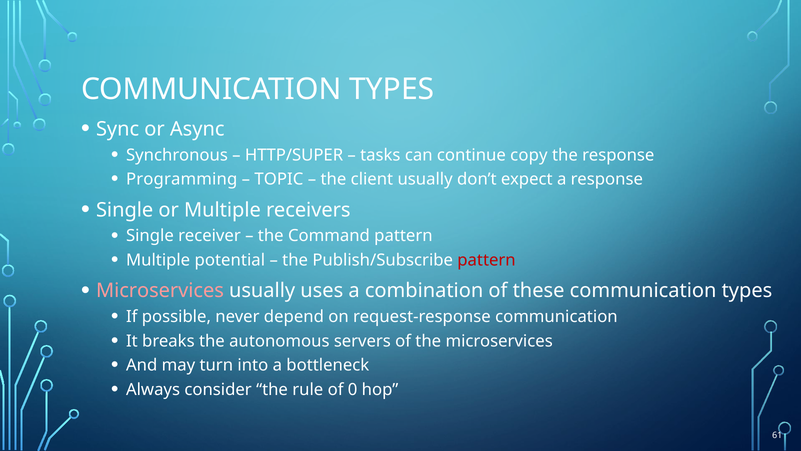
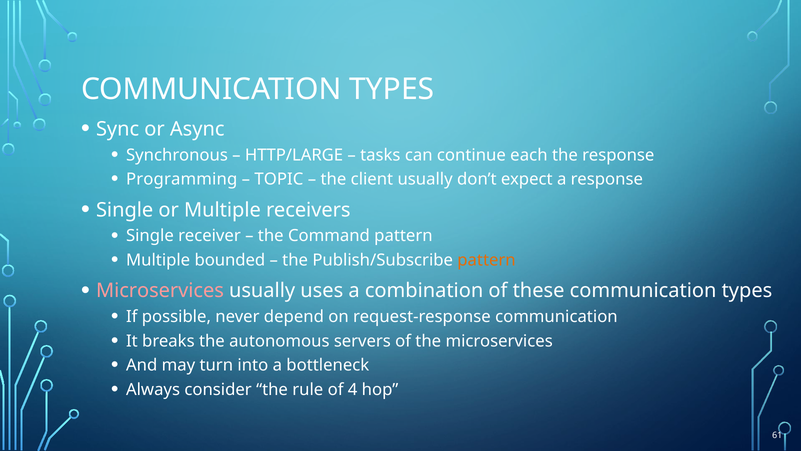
HTTP/SUPER: HTTP/SUPER -> HTTP/LARGE
copy: copy -> each
potential: potential -> bounded
pattern at (487, 260) colour: red -> orange
0: 0 -> 4
